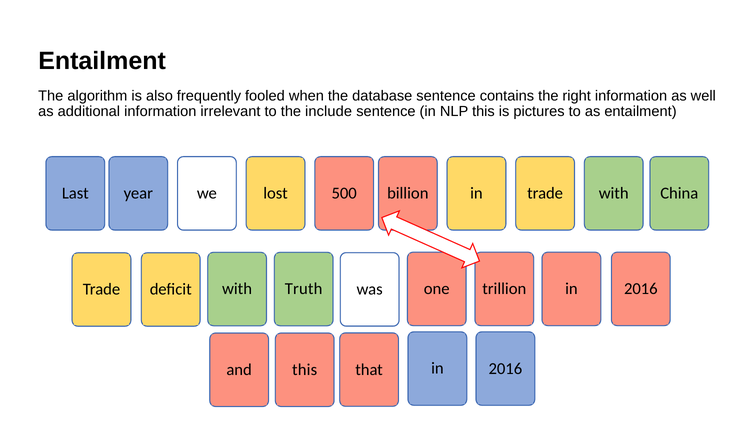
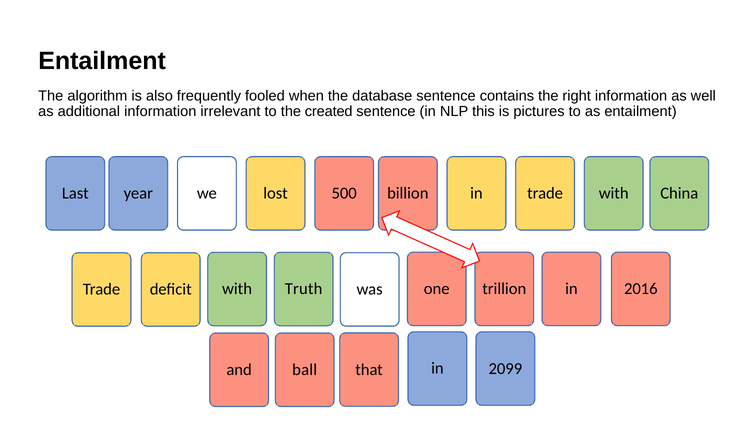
include: include -> created
that 2016: 2016 -> 2099
and this: this -> ball
